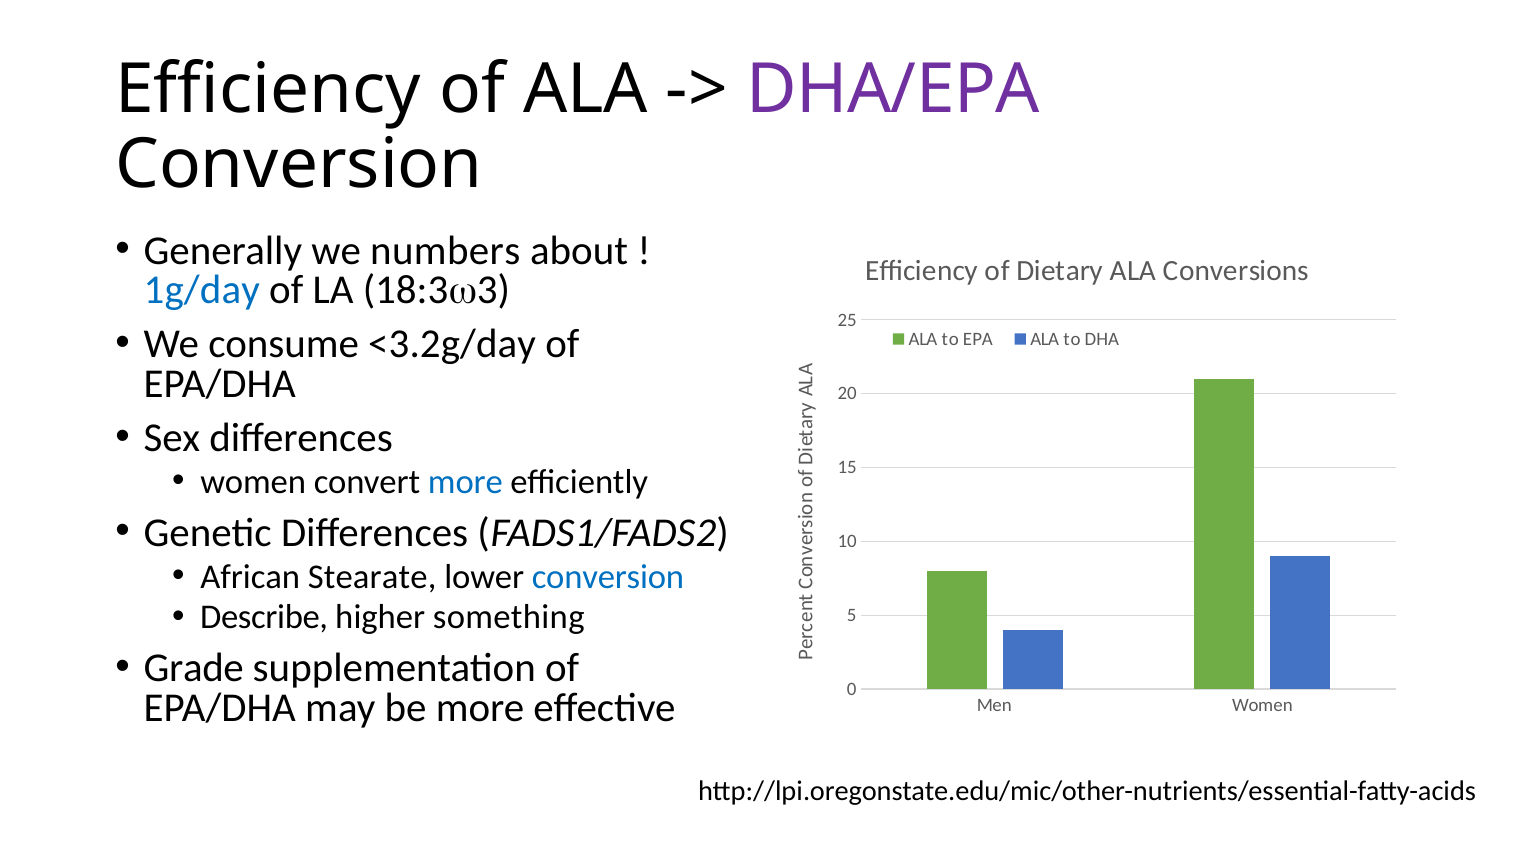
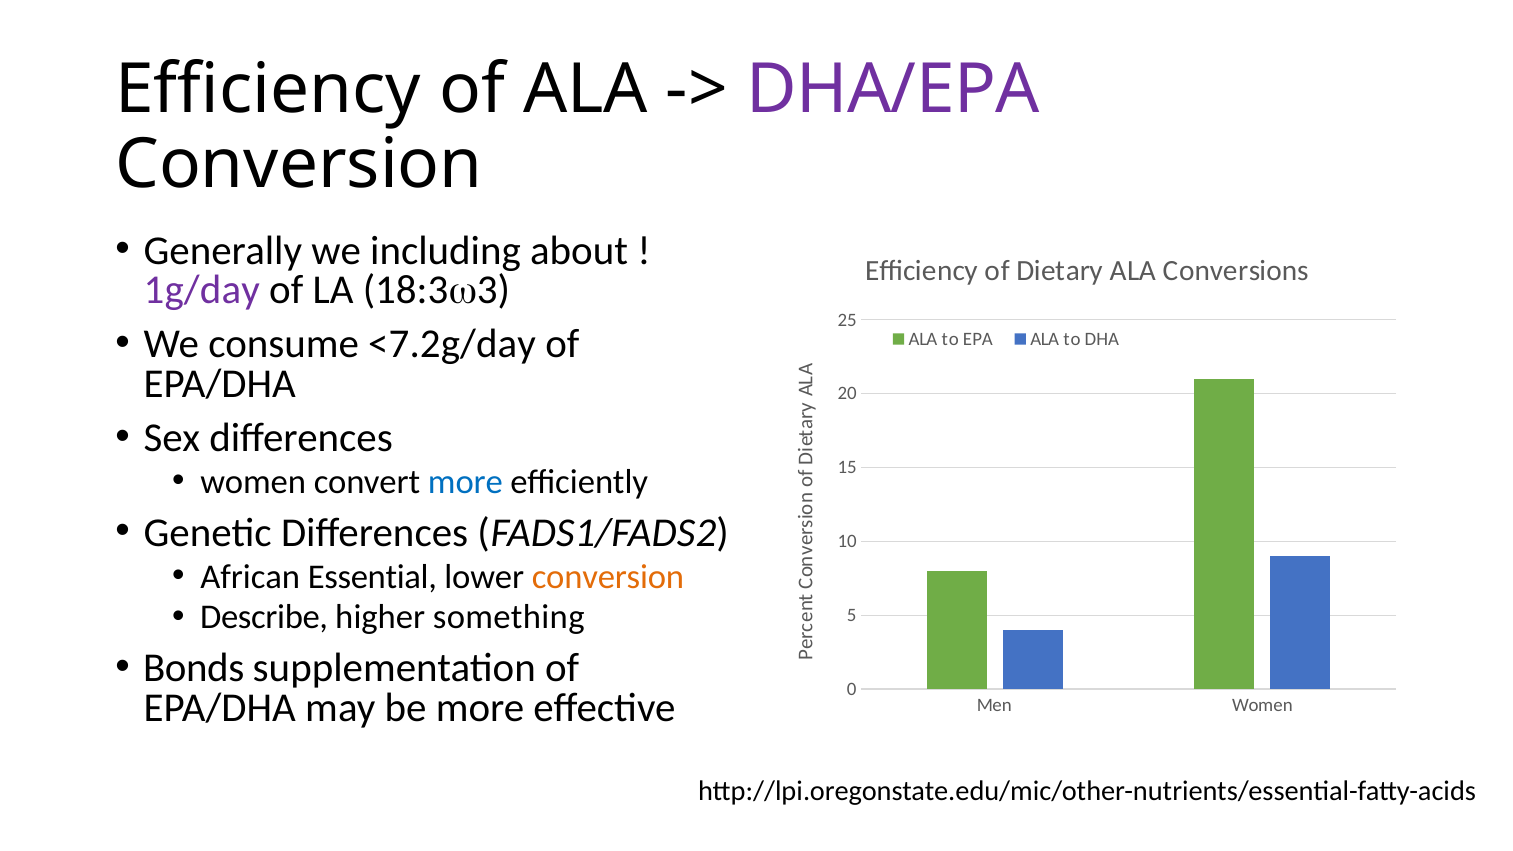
numbers: numbers -> including
1g/day colour: blue -> purple
<3.2g/day: <3.2g/day -> <7.2g/day
Stearate: Stearate -> Essential
conversion at (608, 577) colour: blue -> orange
Grade: Grade -> Bonds
